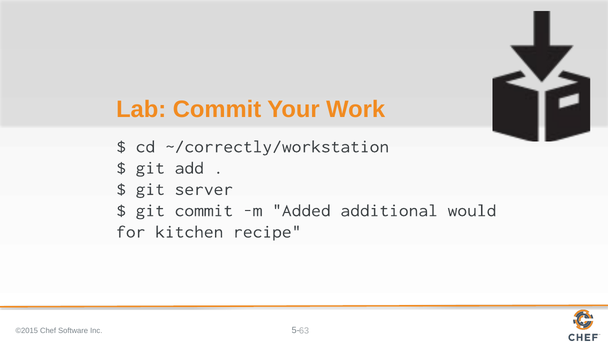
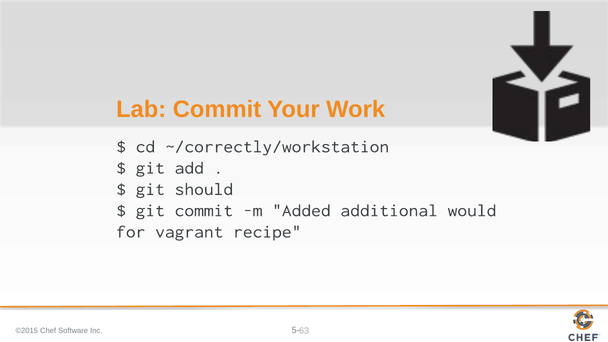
server: server -> should
kitchen: kitchen -> vagrant
